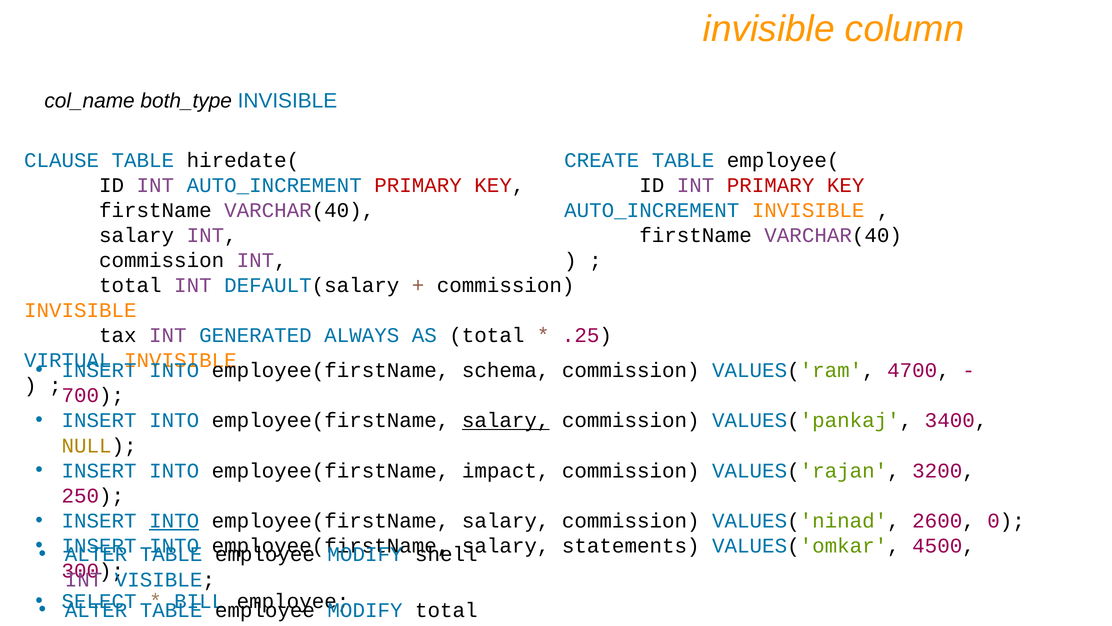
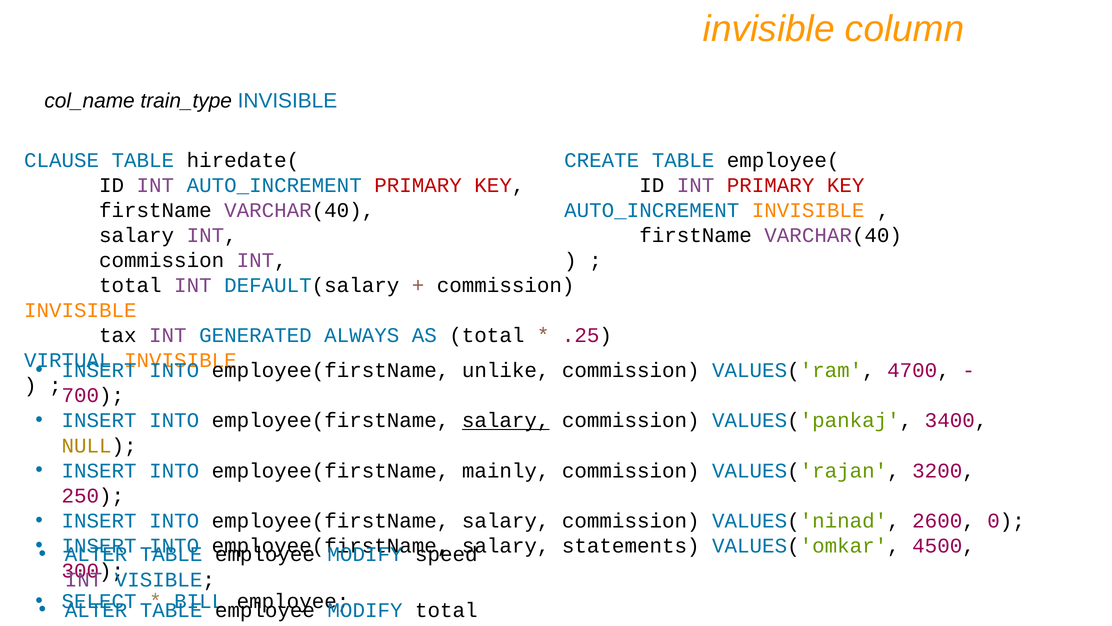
both_type: both_type -> train_type
schema: schema -> unlike
impact: impact -> mainly
INTO at (174, 520) underline: present -> none
shell: shell -> speed
